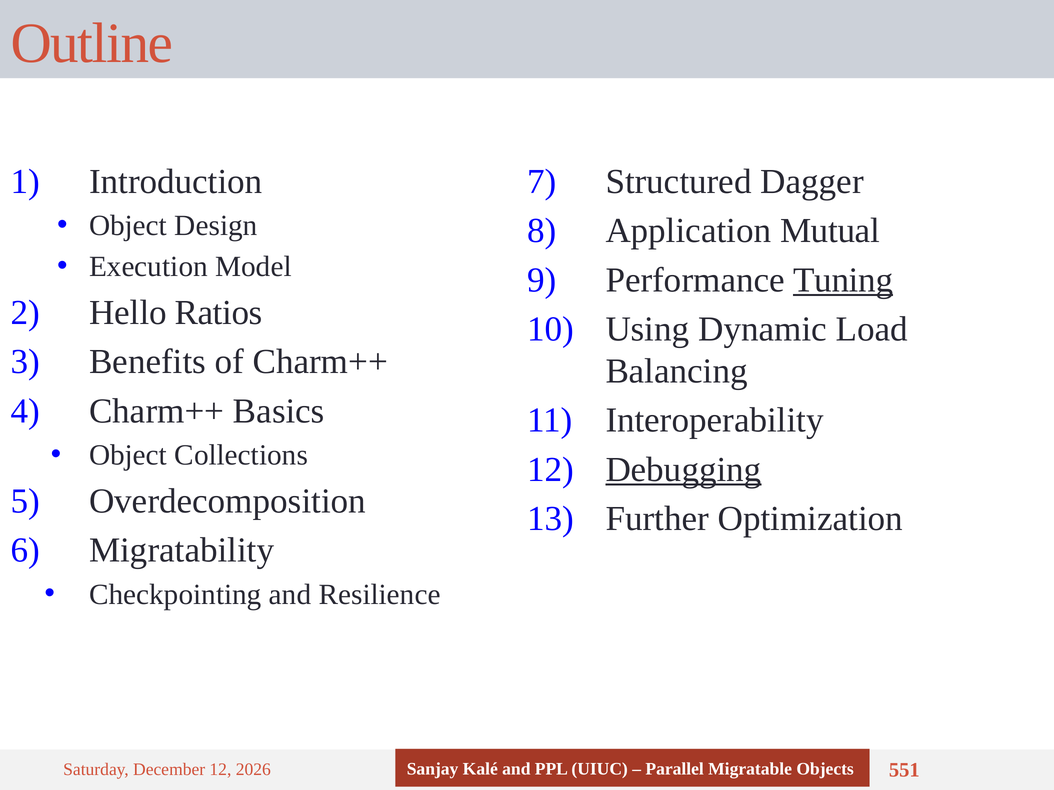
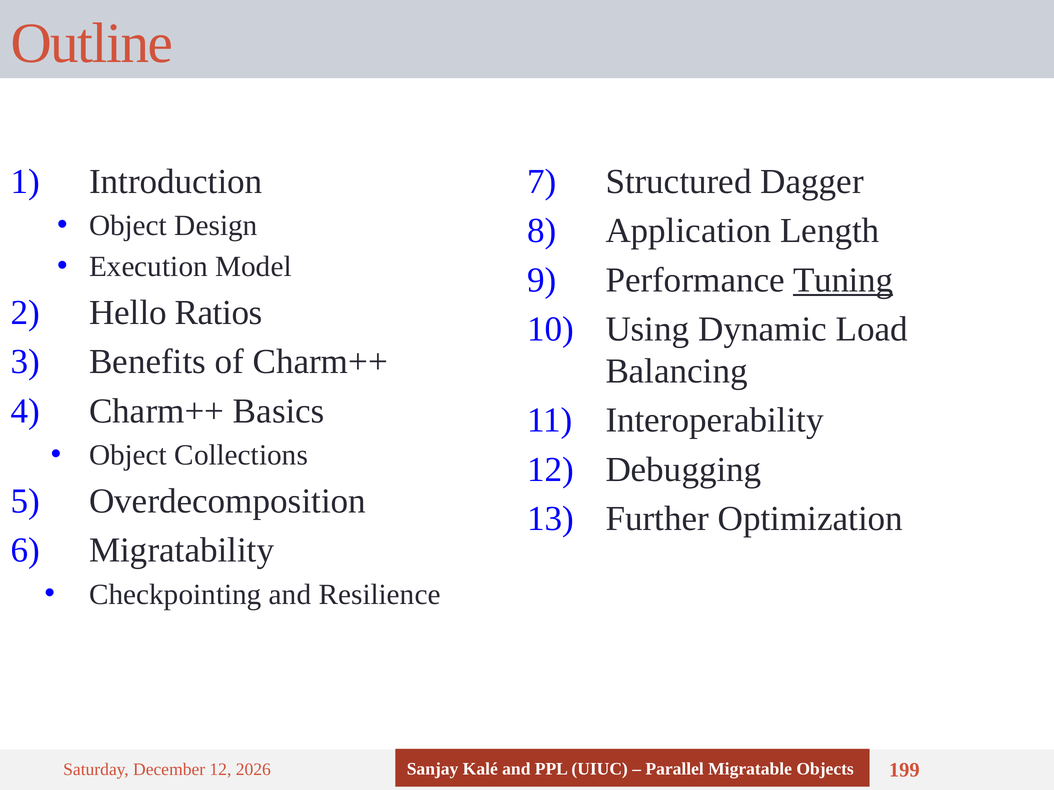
Mutual: Mutual -> Length
Debugging underline: present -> none
551: 551 -> 199
